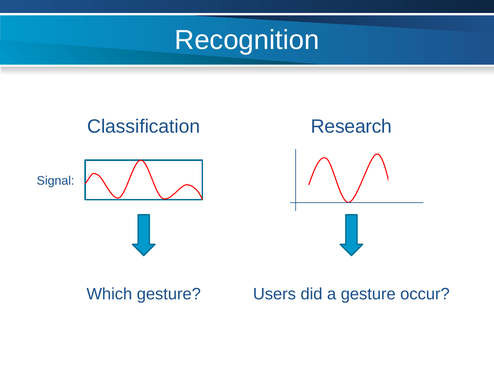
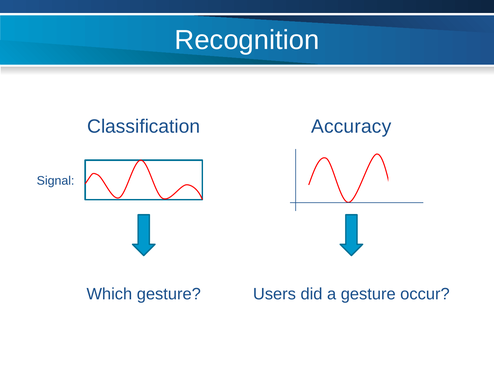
Research: Research -> Accuracy
